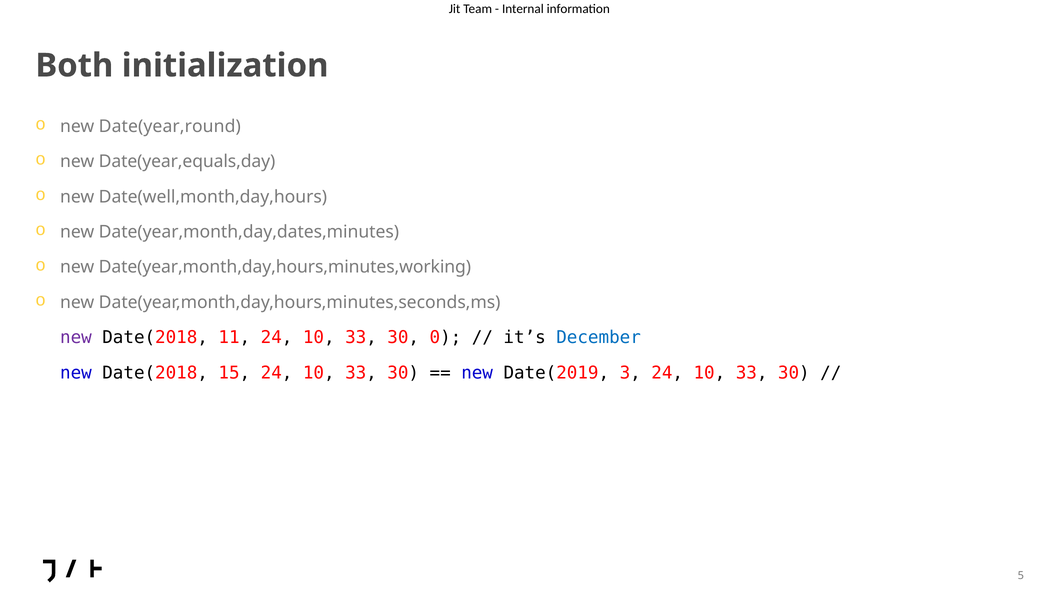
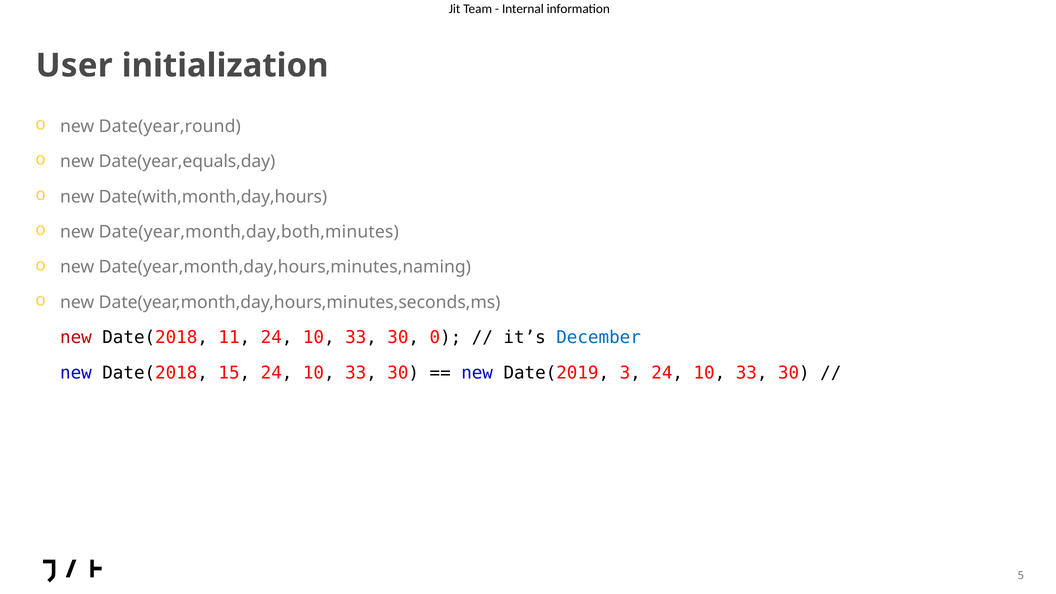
Both: Both -> User
Date(well,month,day,hours: Date(well,month,day,hours -> Date(with,month,day,hours
Date(year,month,day,dates,minutes: Date(year,month,day,dates,minutes -> Date(year,month,day,both,minutes
Date(year,month,day,hours,minutes,working: Date(year,month,day,hours,minutes,working -> Date(year,month,day,hours,minutes,naming
new at (76, 338) colour: purple -> red
